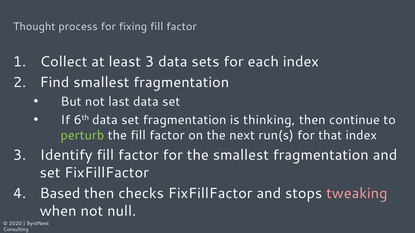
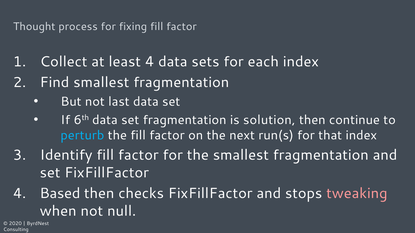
least 3: 3 -> 4
thinking: thinking -> solution
perturb colour: light green -> light blue
